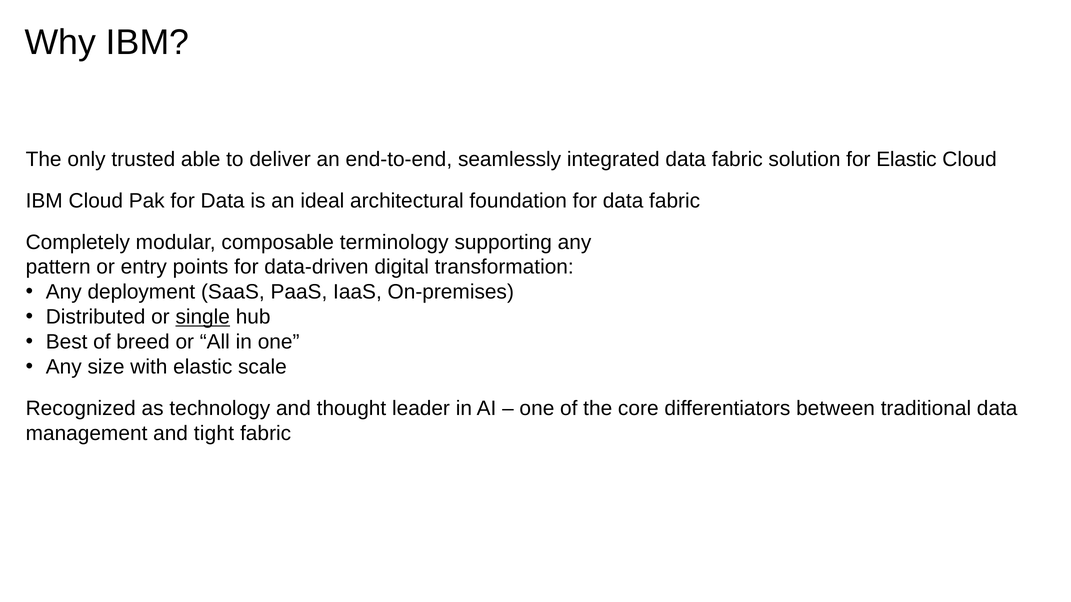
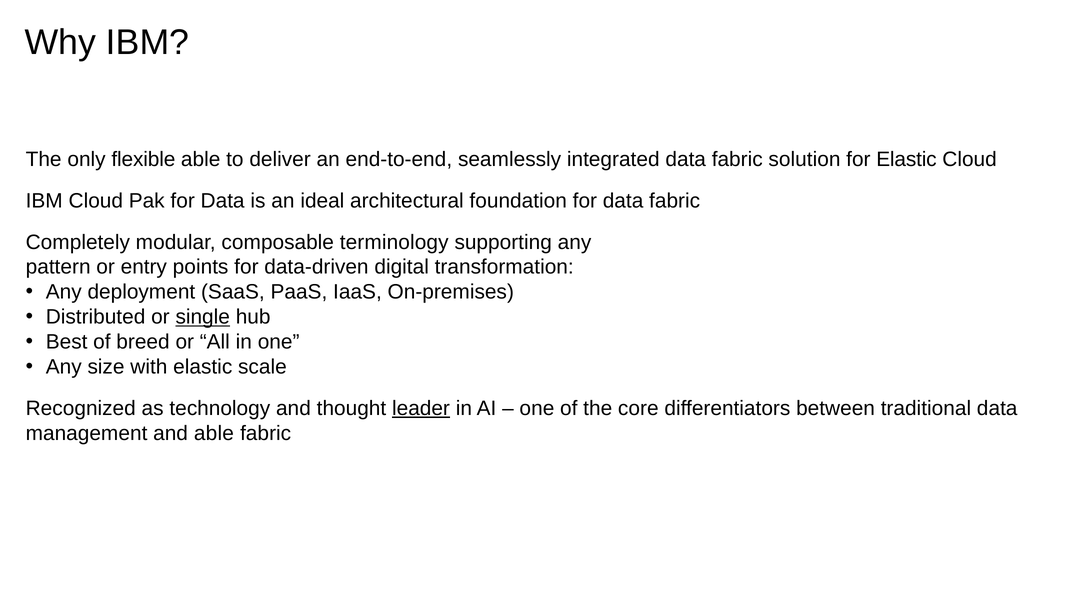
trusted: trusted -> flexible
leader underline: none -> present
and tight: tight -> able
